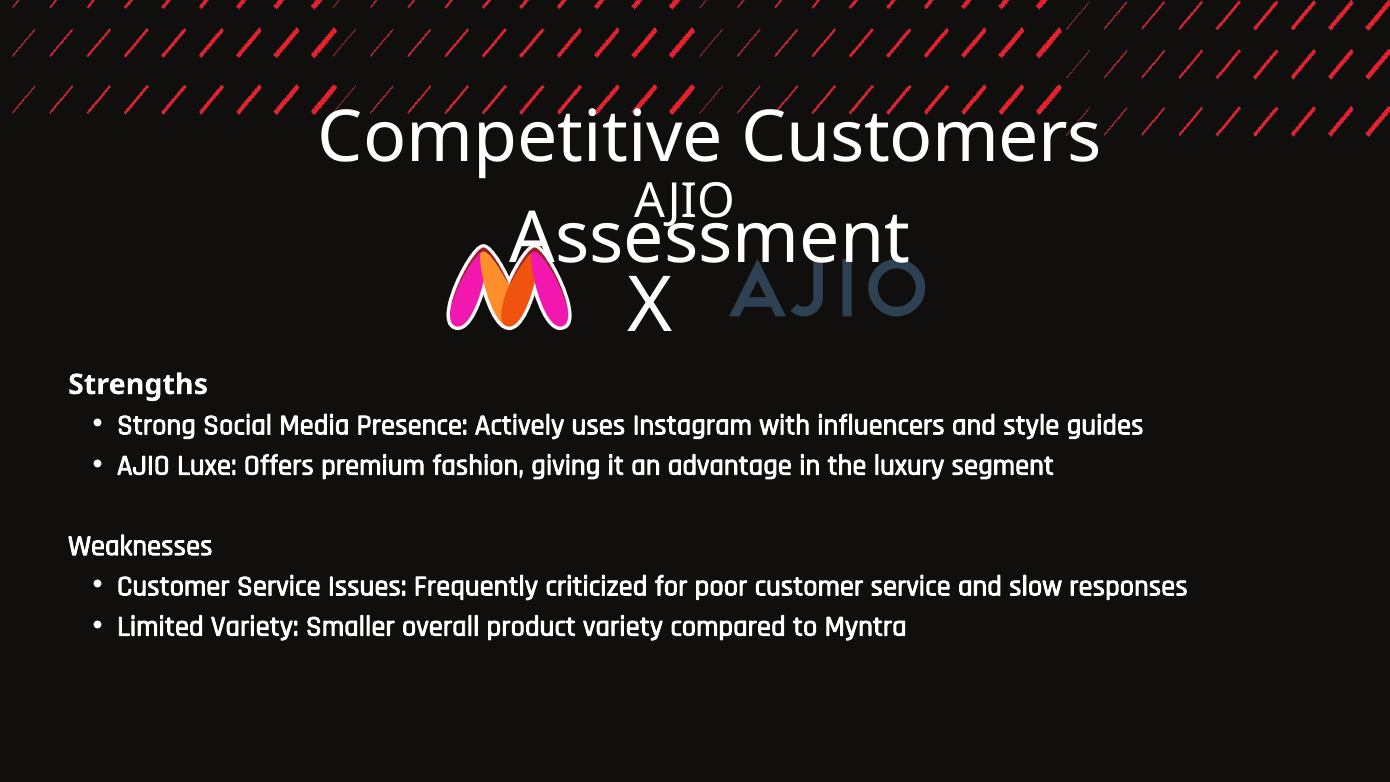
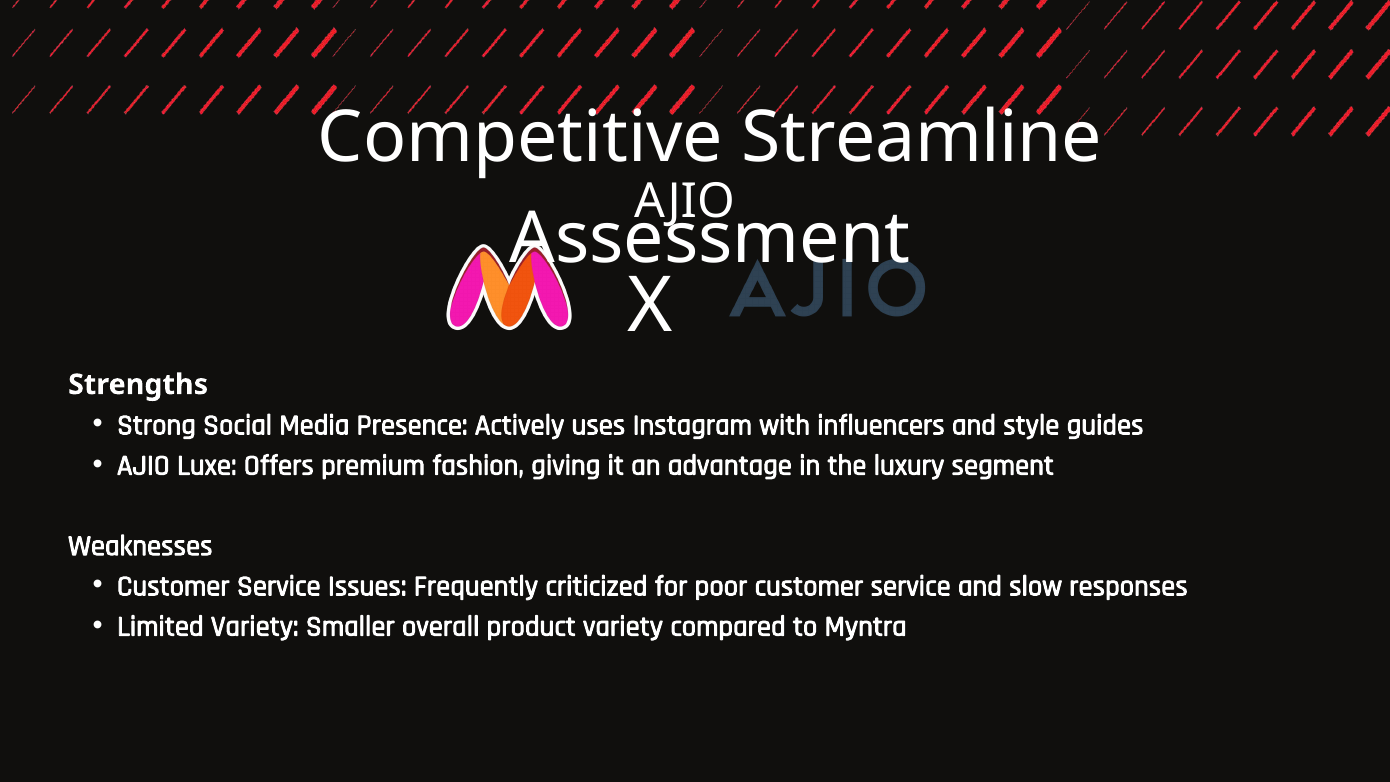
Customers: Customers -> Streamline
